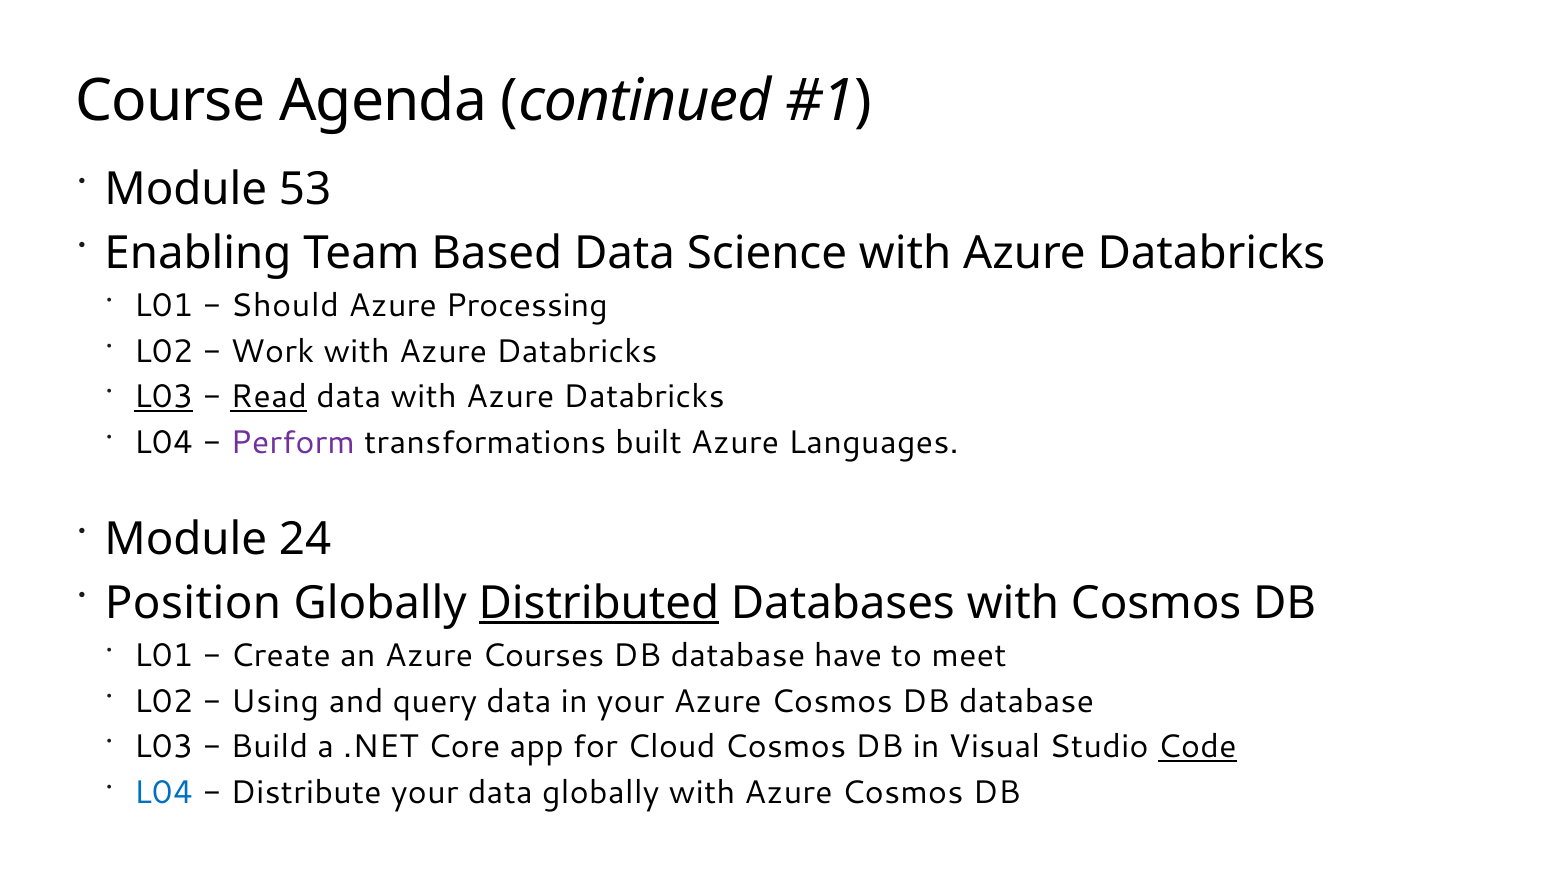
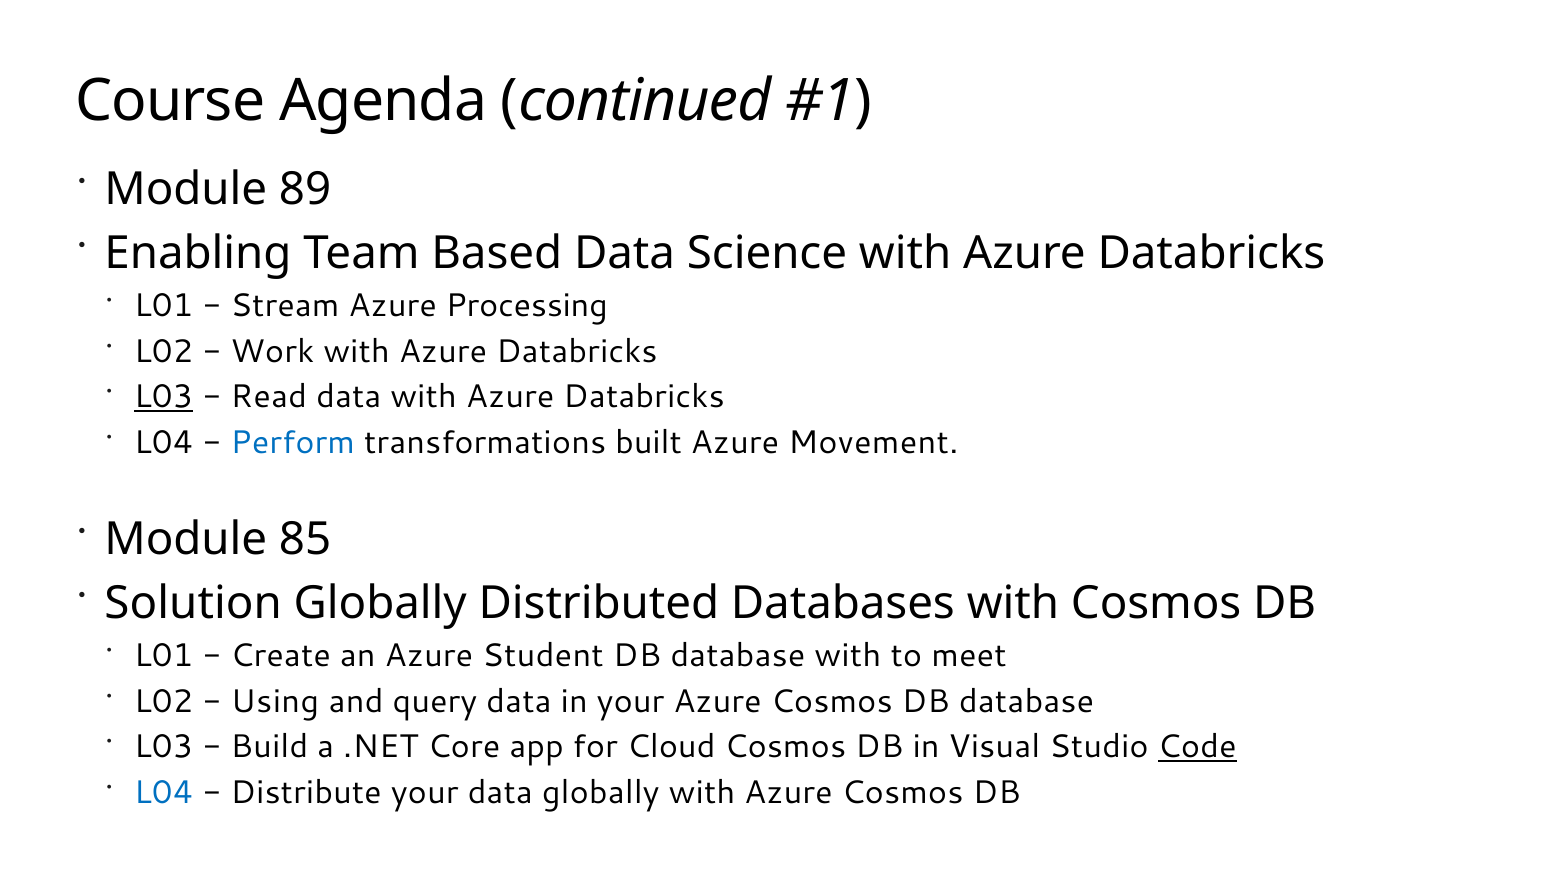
53: 53 -> 89
Should: Should -> Stream
Read underline: present -> none
Perform colour: purple -> blue
Languages: Languages -> Movement
24: 24 -> 85
Position: Position -> Solution
Distributed underline: present -> none
Courses: Courses -> Student
database have: have -> with
